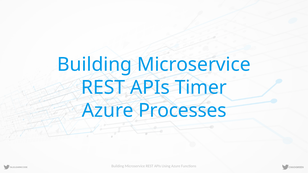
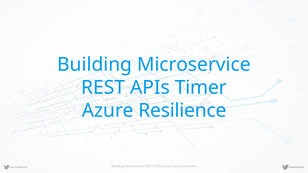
Processes: Processes -> Resilience
